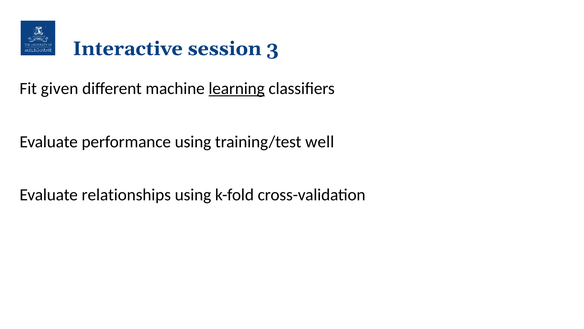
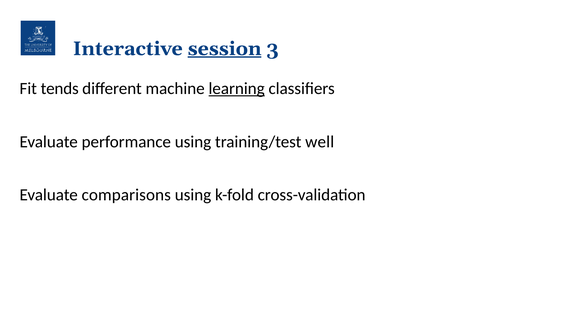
session underline: none -> present
given: given -> tends
relationships: relationships -> comparisons
